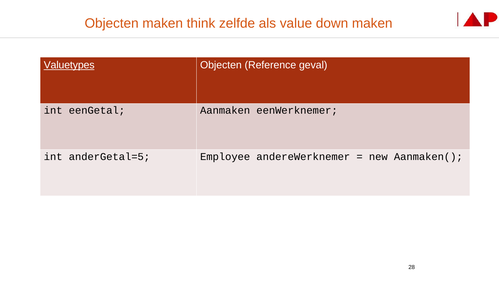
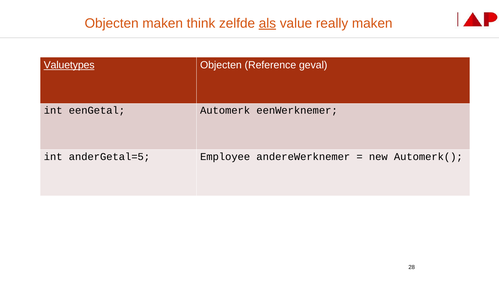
als underline: none -> present
down: down -> really
Aanmaken: Aanmaken -> Automerk
Aanmaken(: Aanmaken( -> Automerk(
